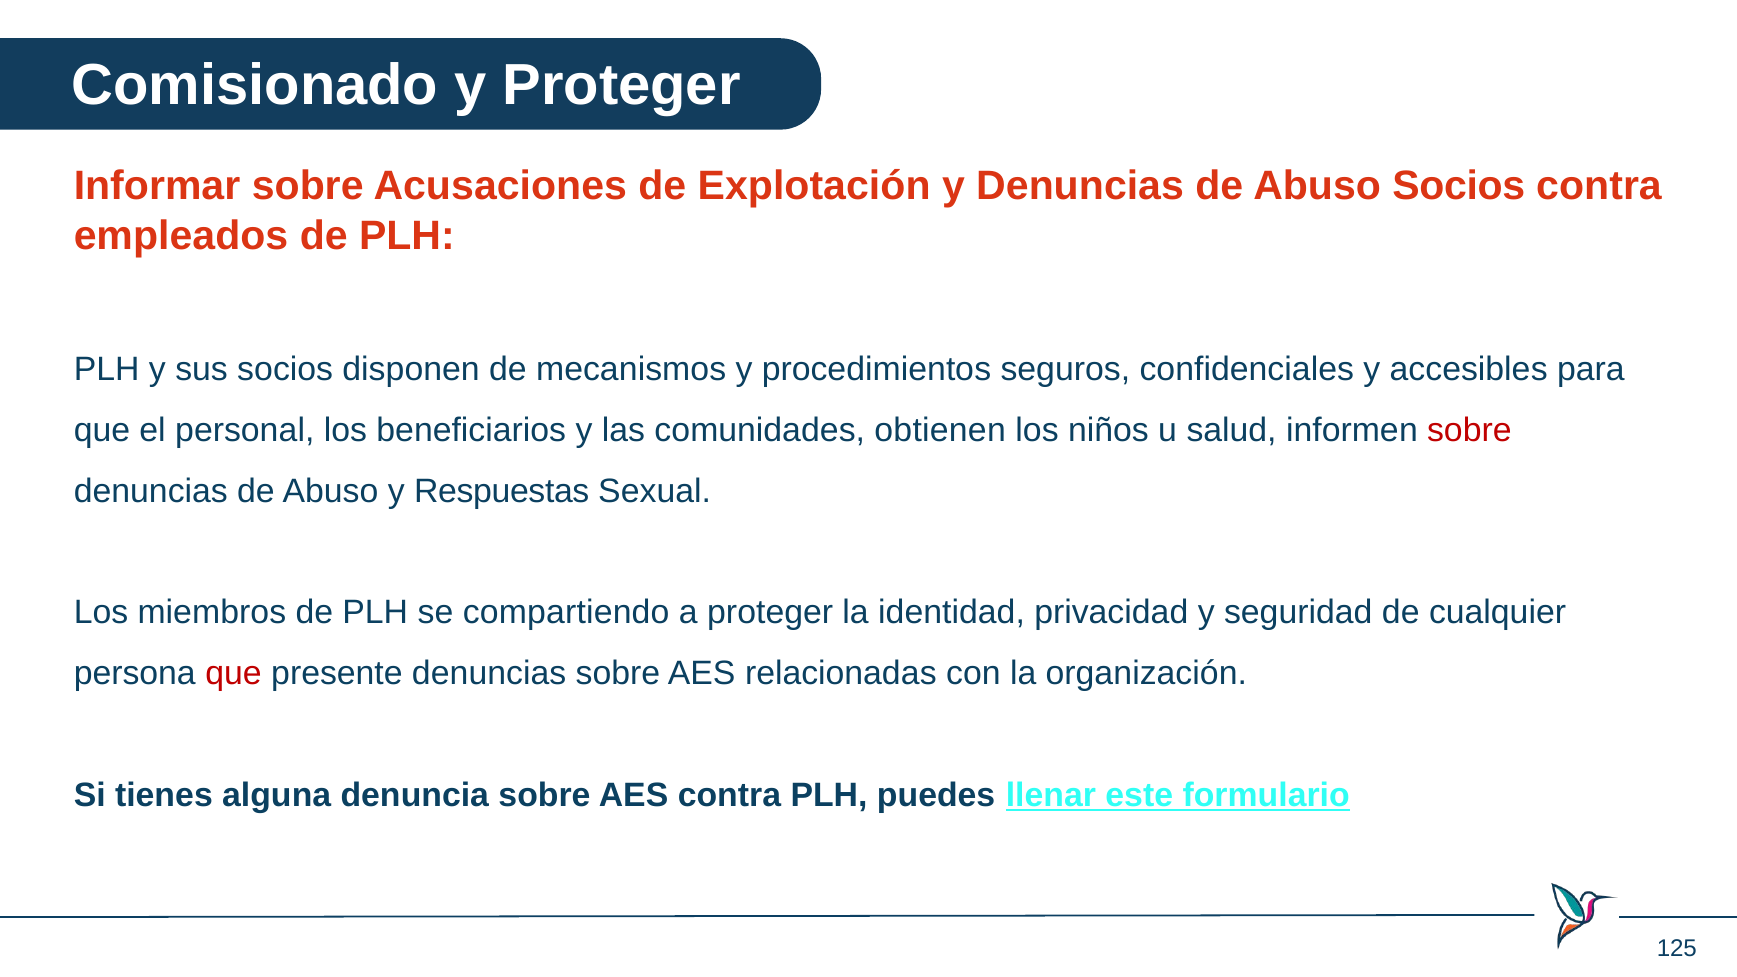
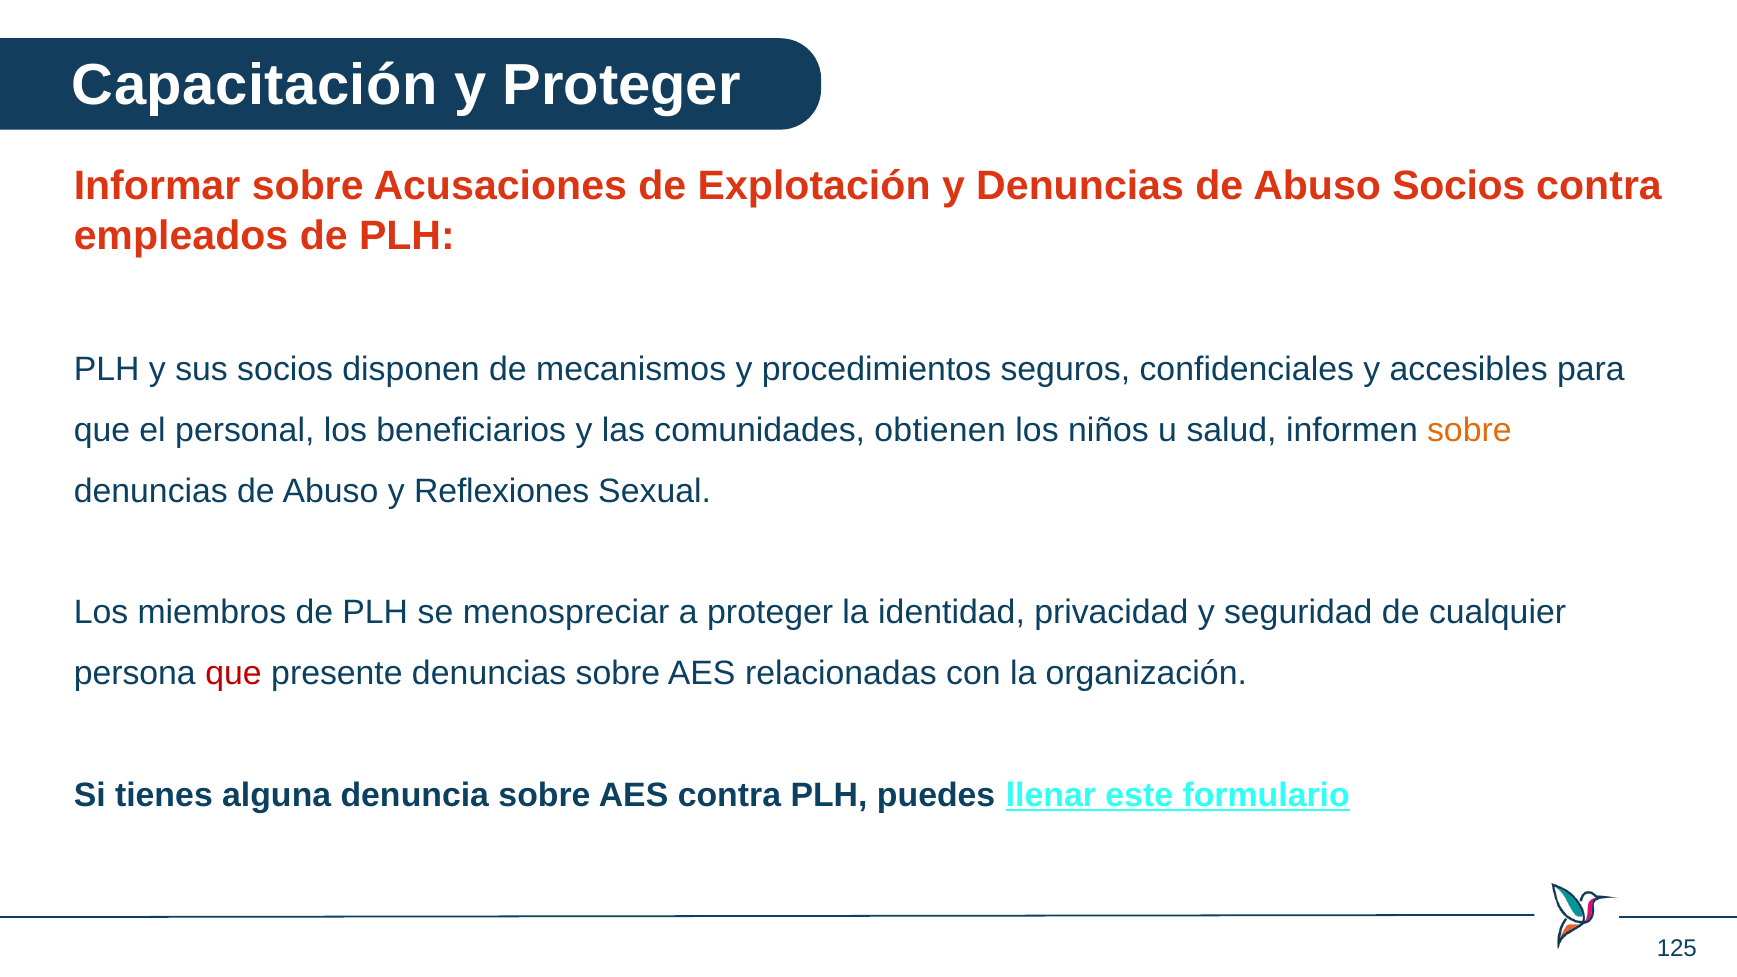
Comisionado: Comisionado -> Capacitación
sobre at (1469, 430) colour: red -> orange
Respuestas: Respuestas -> Reflexiones
compartiendo: compartiendo -> menospreciar
